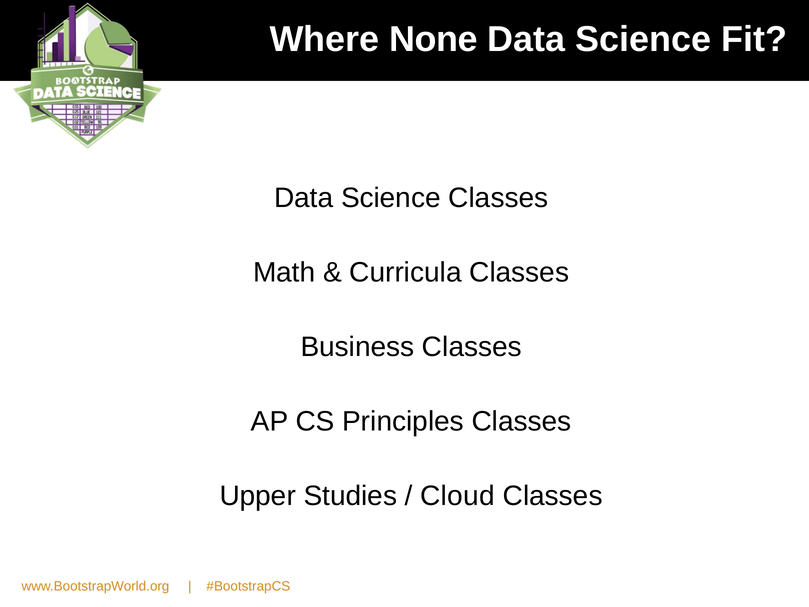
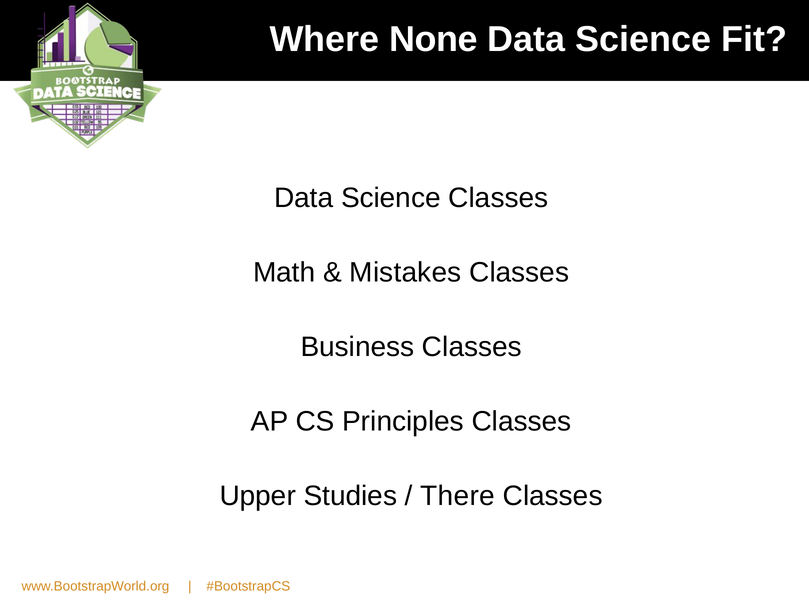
Curricula: Curricula -> Mistakes
Cloud: Cloud -> There
